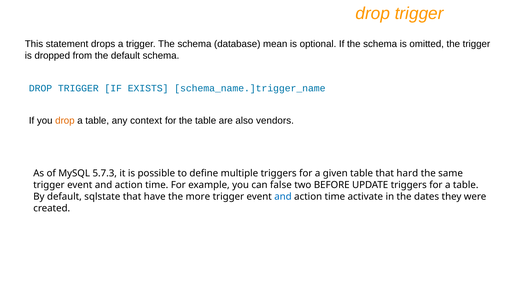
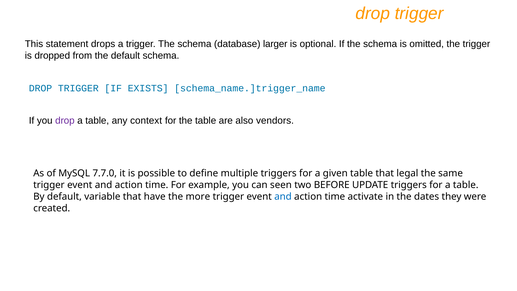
mean: mean -> larger
drop at (65, 121) colour: orange -> purple
5.7.3: 5.7.3 -> 7.7.0
hard: hard -> legal
false: false -> seen
sqlstate: sqlstate -> variable
